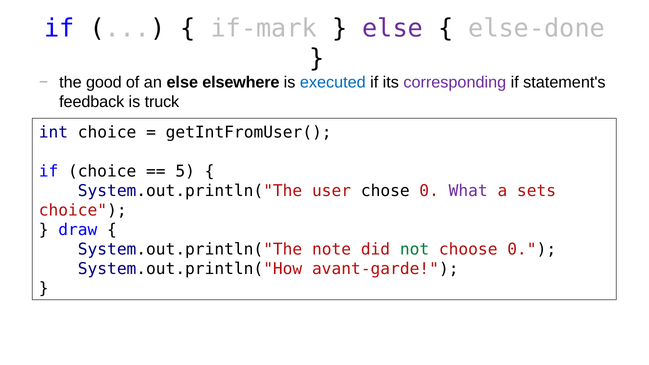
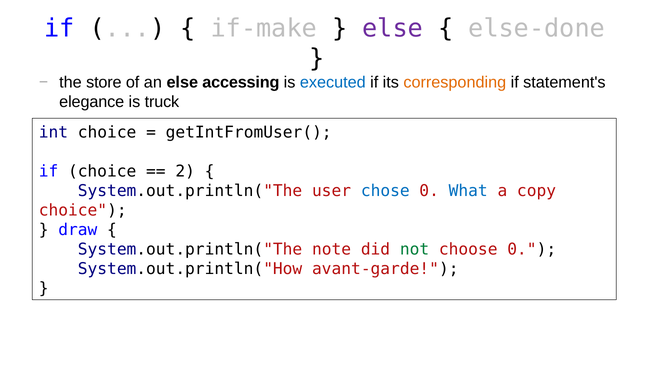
if-mark: if-mark -> if-make
good: good -> store
elsewhere: elsewhere -> accessing
corresponding colour: purple -> orange
feedback: feedback -> elegance
5: 5 -> 2
chose colour: black -> blue
What colour: purple -> blue
sets: sets -> copy
